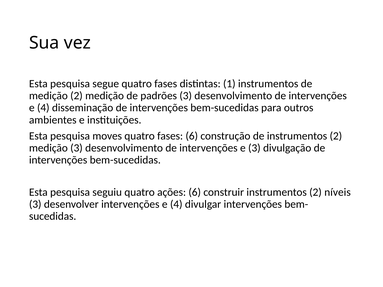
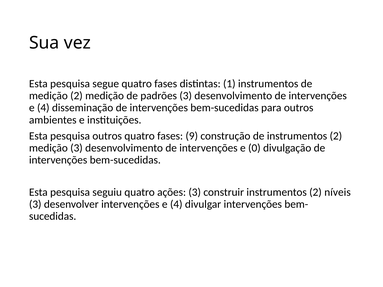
pesquisa moves: moves -> outros
fases 6: 6 -> 9
e 3: 3 -> 0
ações 6: 6 -> 3
